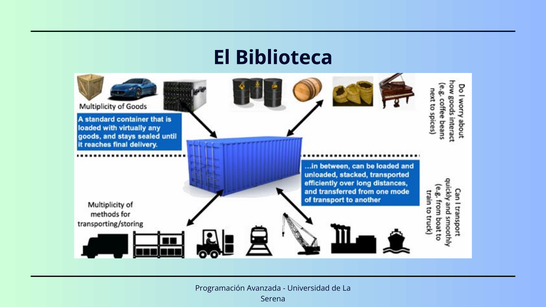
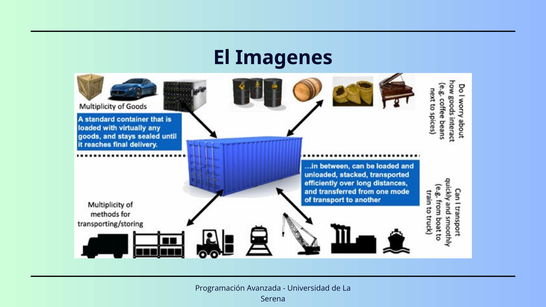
Biblioteca: Biblioteca -> Imagenes
